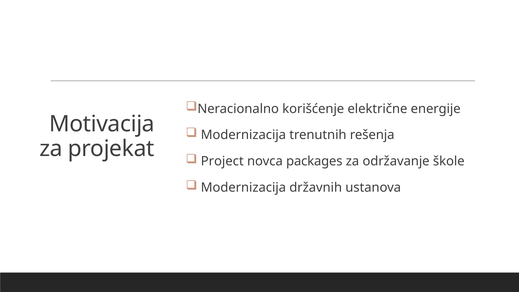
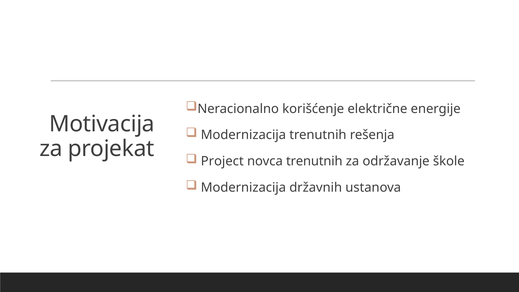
novca packages: packages -> trenutnih
